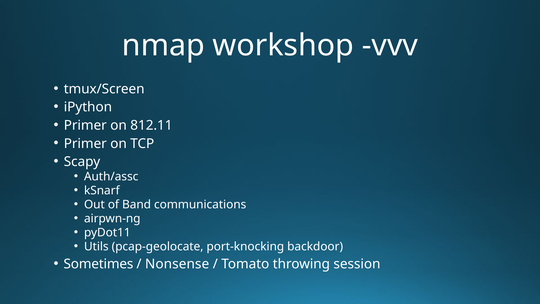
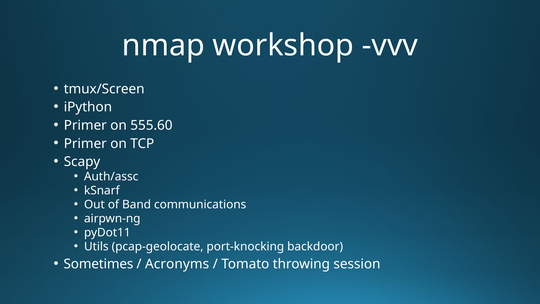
812.11: 812.11 -> 555.60
Nonsense: Nonsense -> Acronyms
